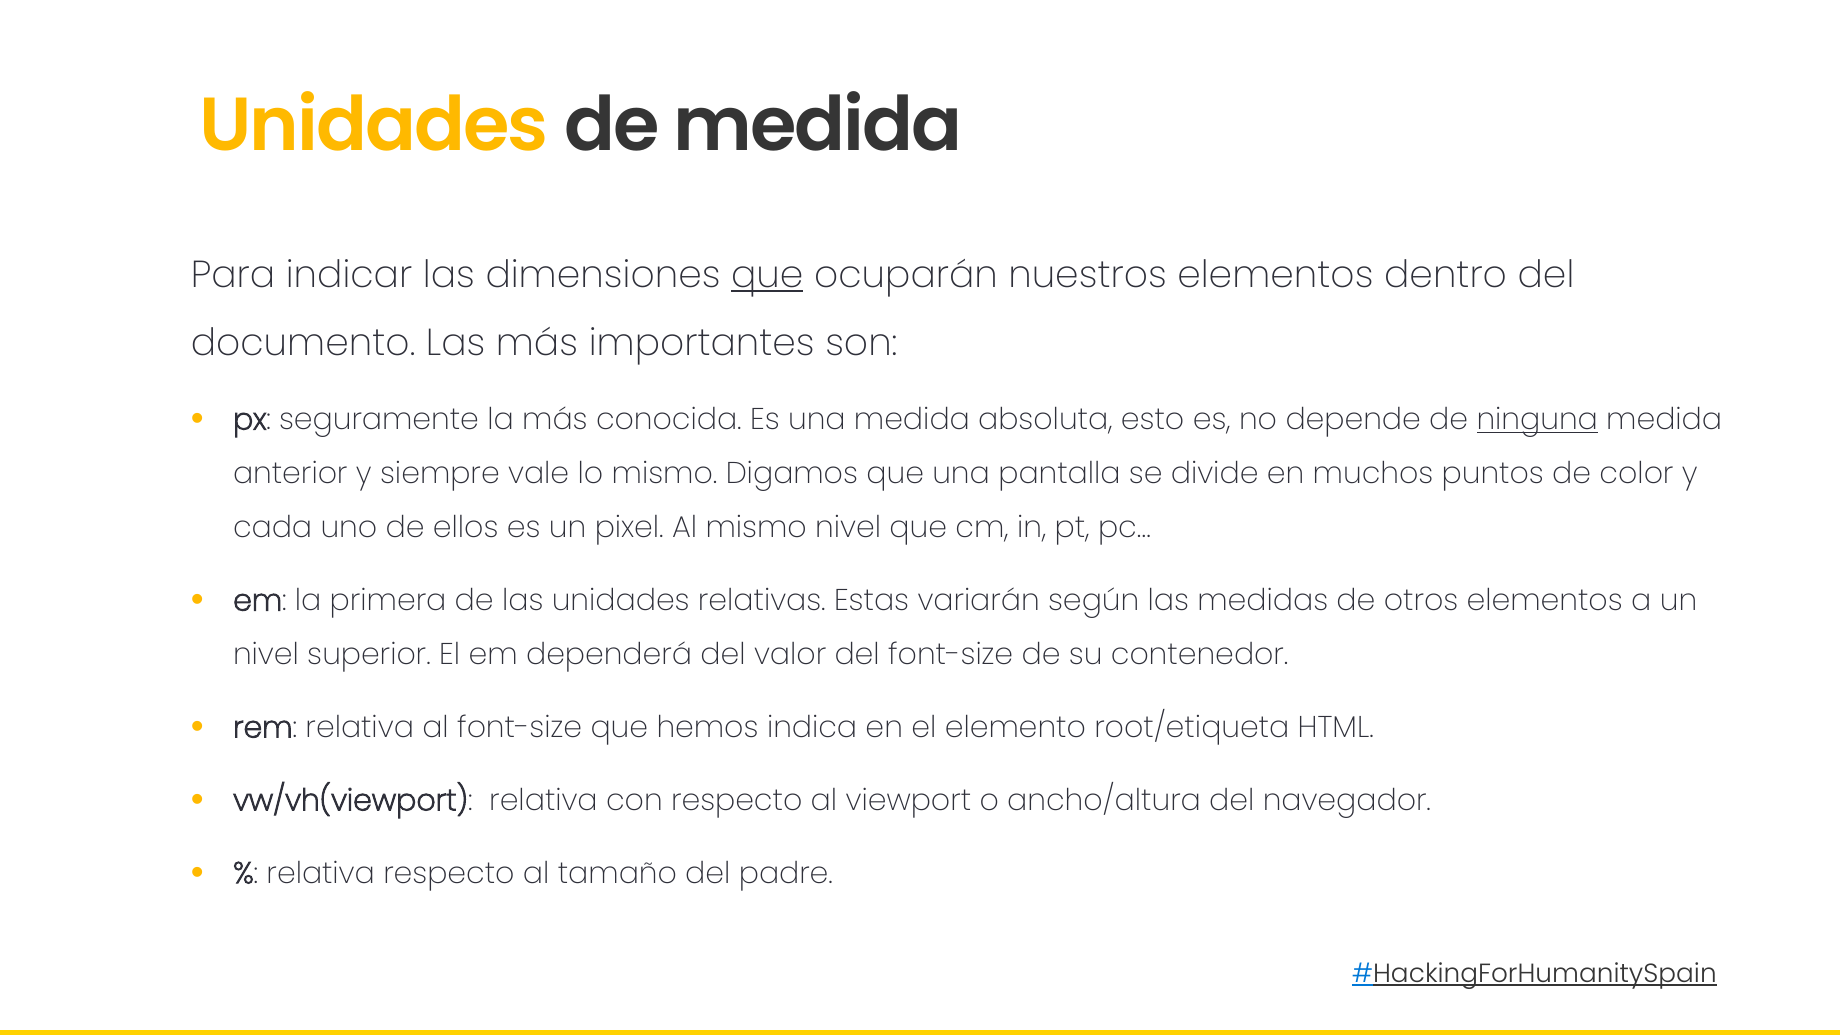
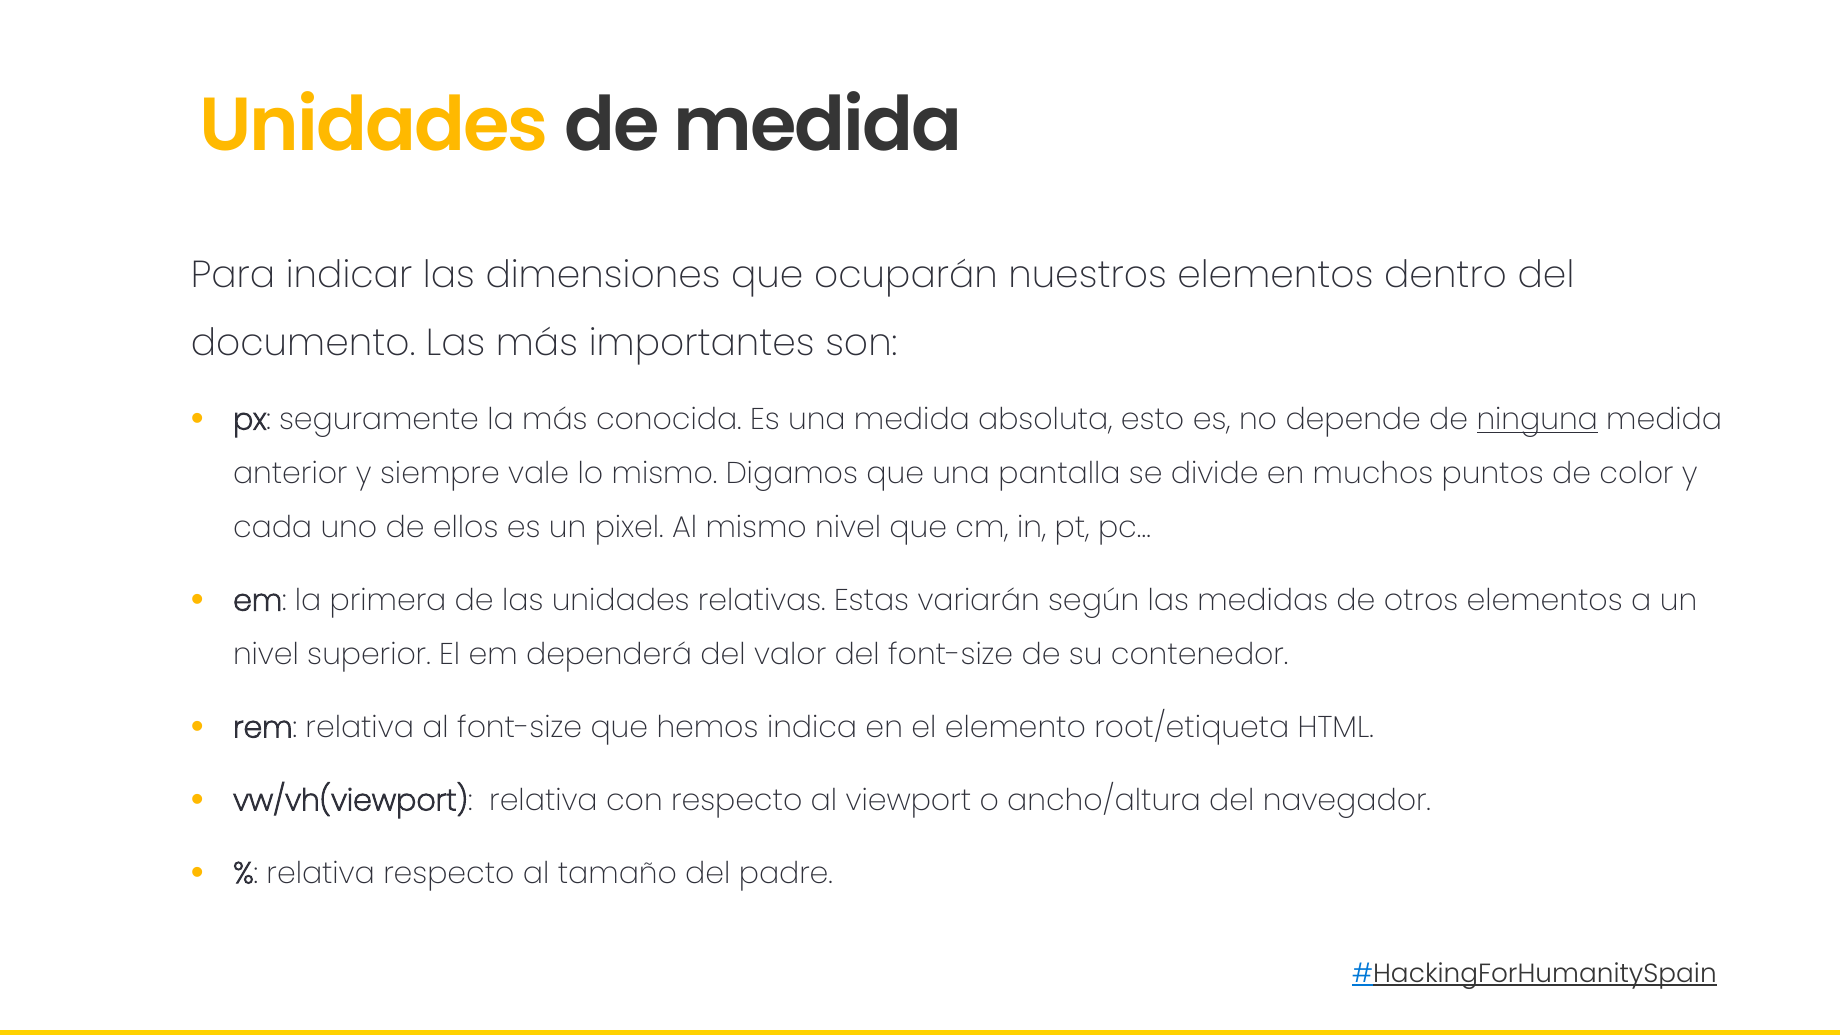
que at (767, 275) underline: present -> none
